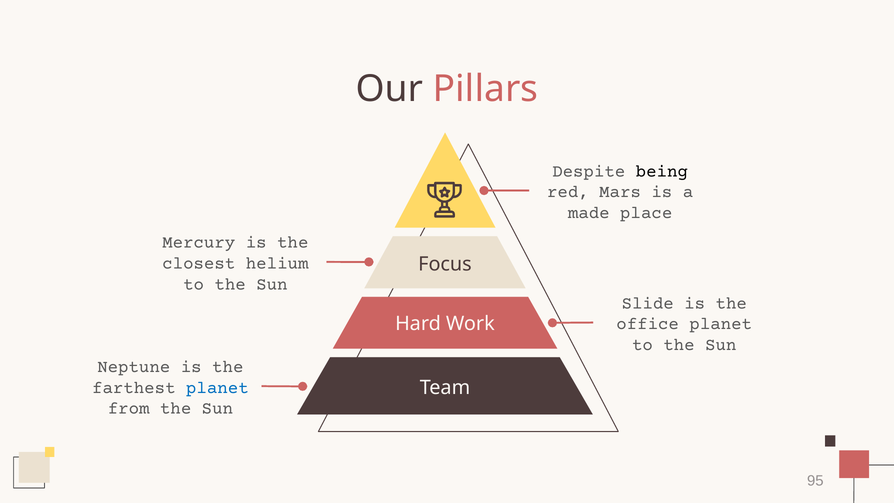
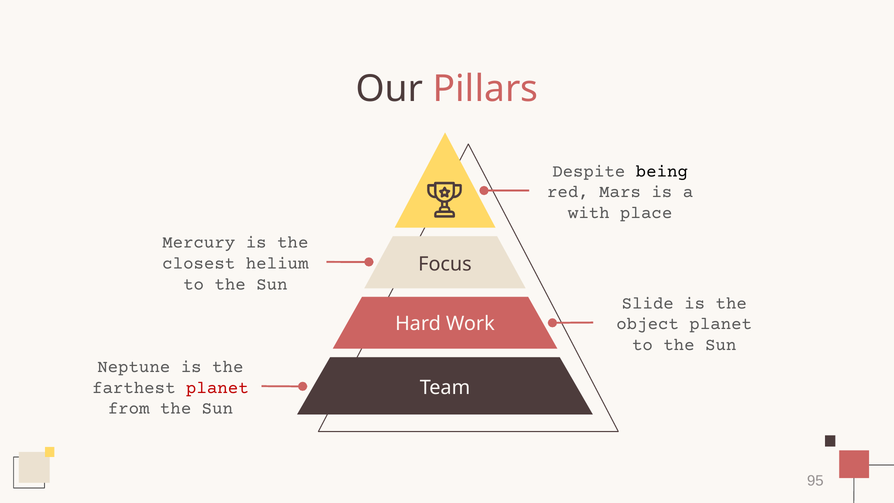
made: made -> with
office: office -> object
planet at (217, 387) colour: blue -> red
